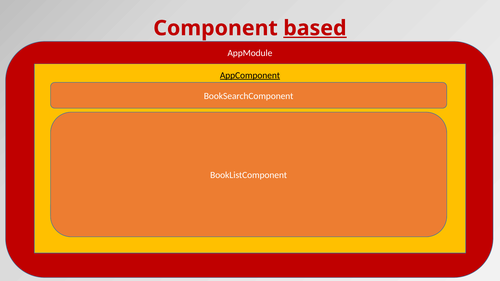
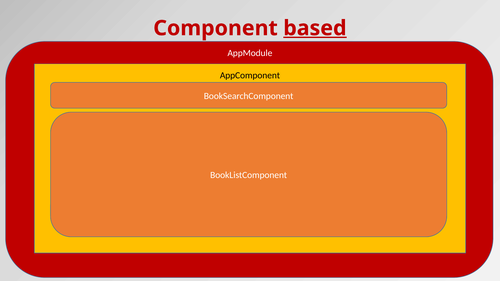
AppComponent underline: present -> none
